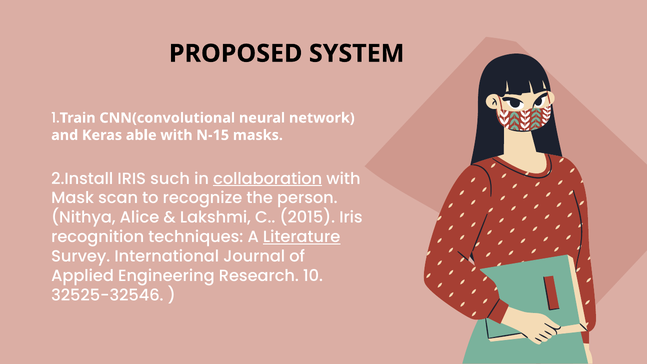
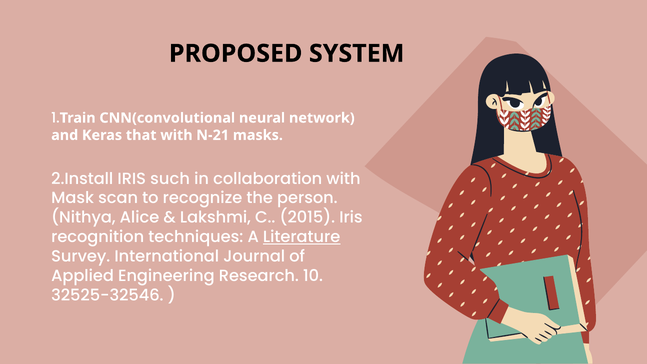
able: able -> that
N-15: N-15 -> N-21
collaboration underline: present -> none
